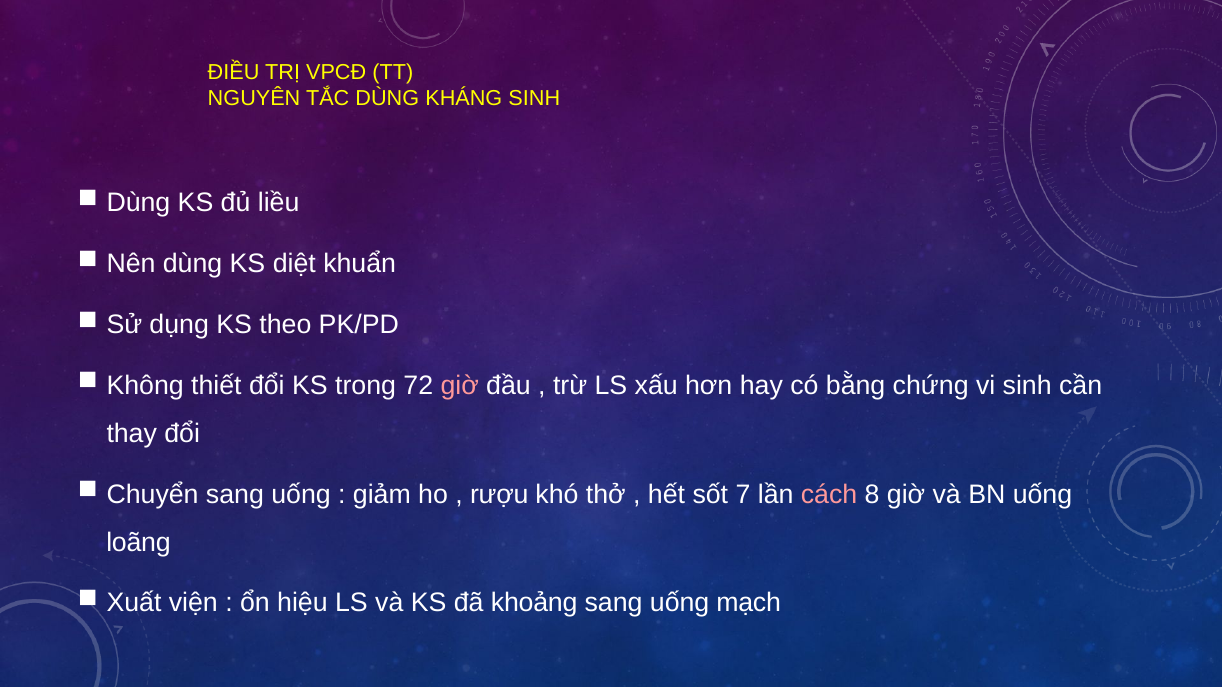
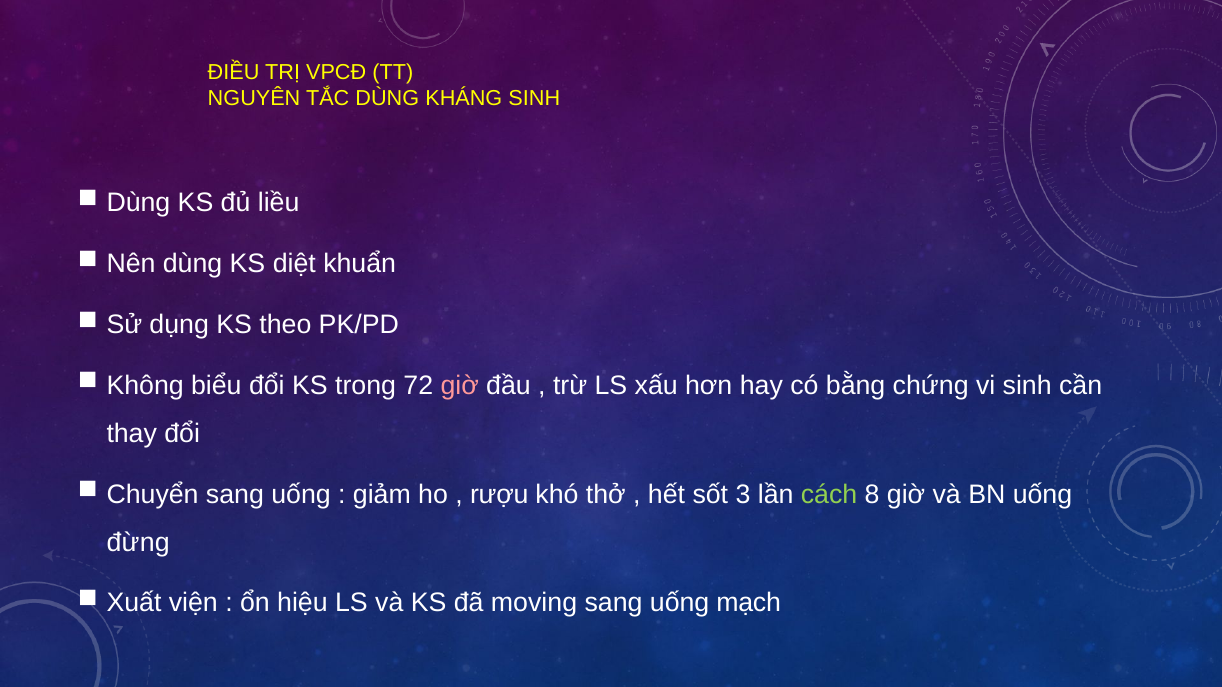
thiết: thiết -> biểu
7: 7 -> 3
cách colour: pink -> light green
loãng: loãng -> đừng
khoảng: khoảng -> moving
